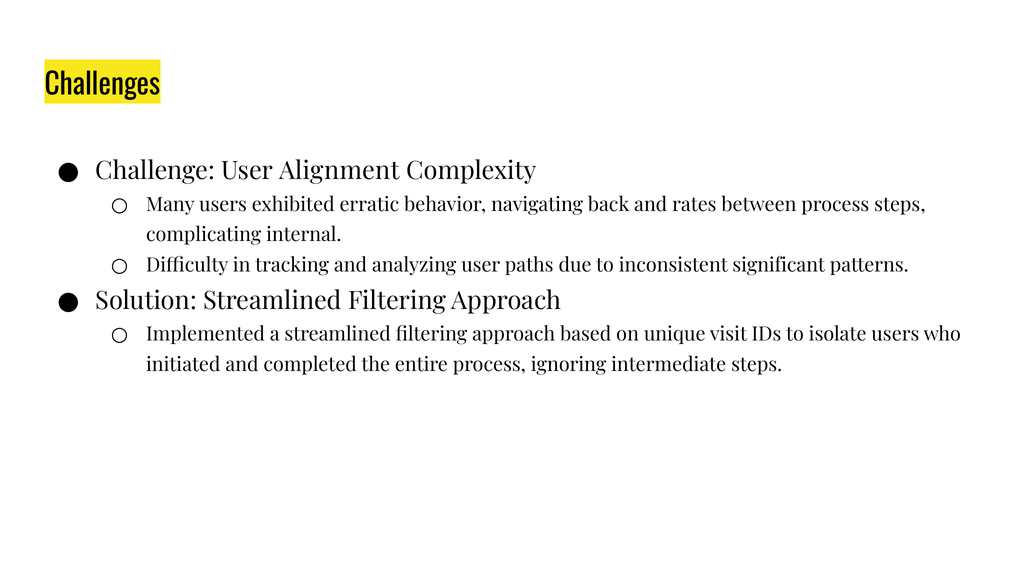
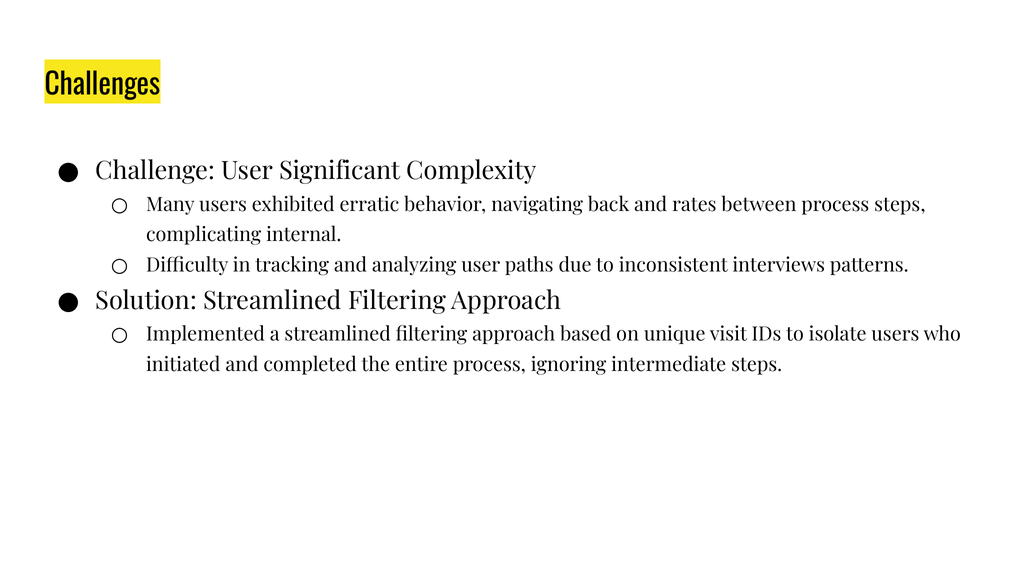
Alignment: Alignment -> Significant
significant: significant -> interviews
